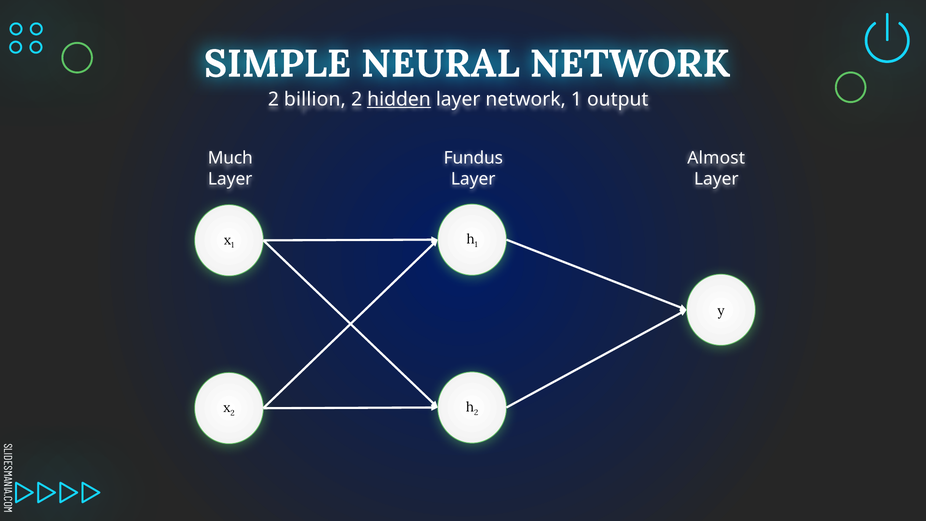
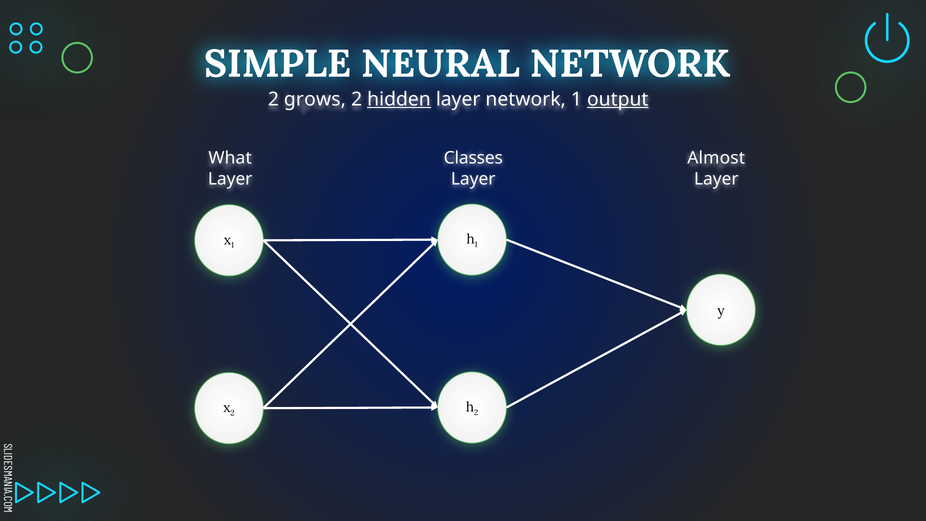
billion: billion -> grows
output underline: none -> present
Much: Much -> What
Fundus: Fundus -> Classes
